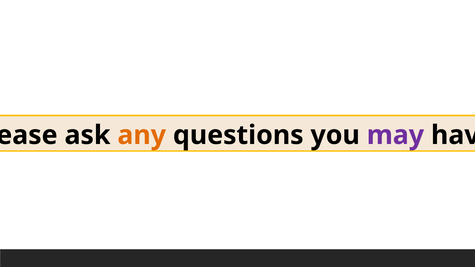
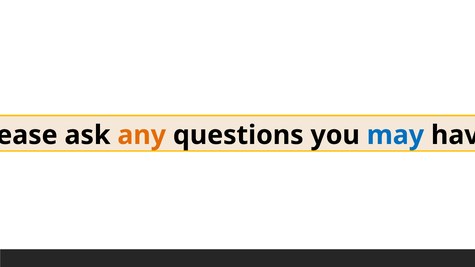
may colour: purple -> blue
